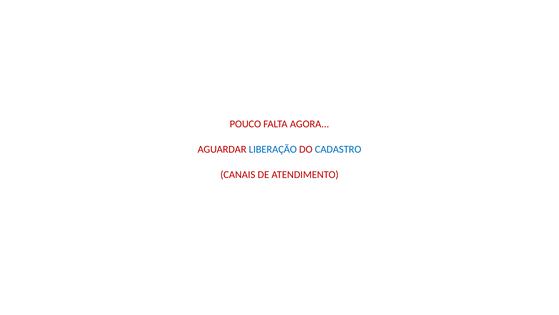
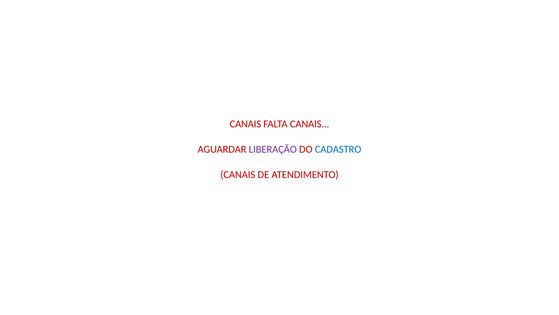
POUCO at (245, 124): POUCO -> CANAIS
FALTA AGORA: AGORA -> CANAIS
LIBERAÇÃO colour: blue -> purple
